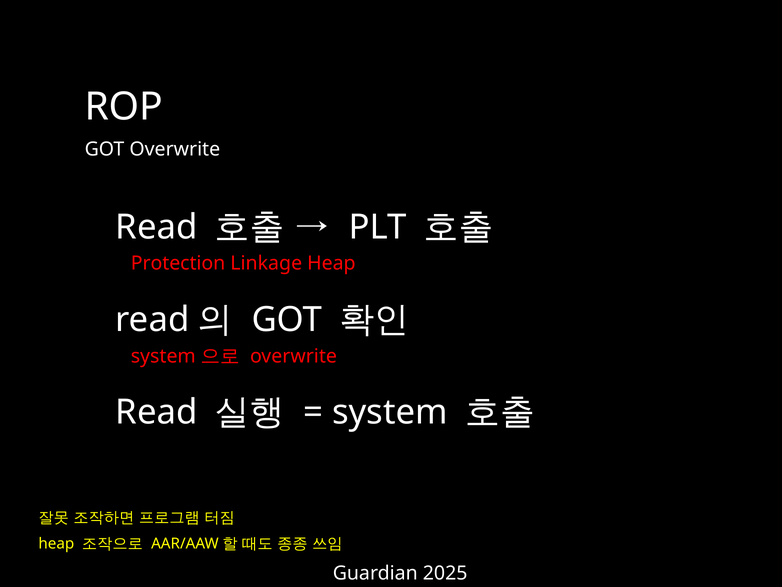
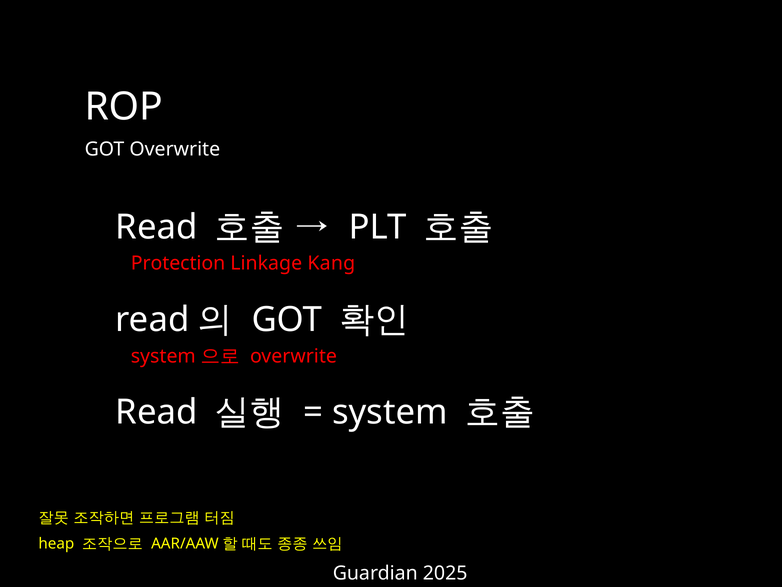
Linkage Heap: Heap -> Kang
